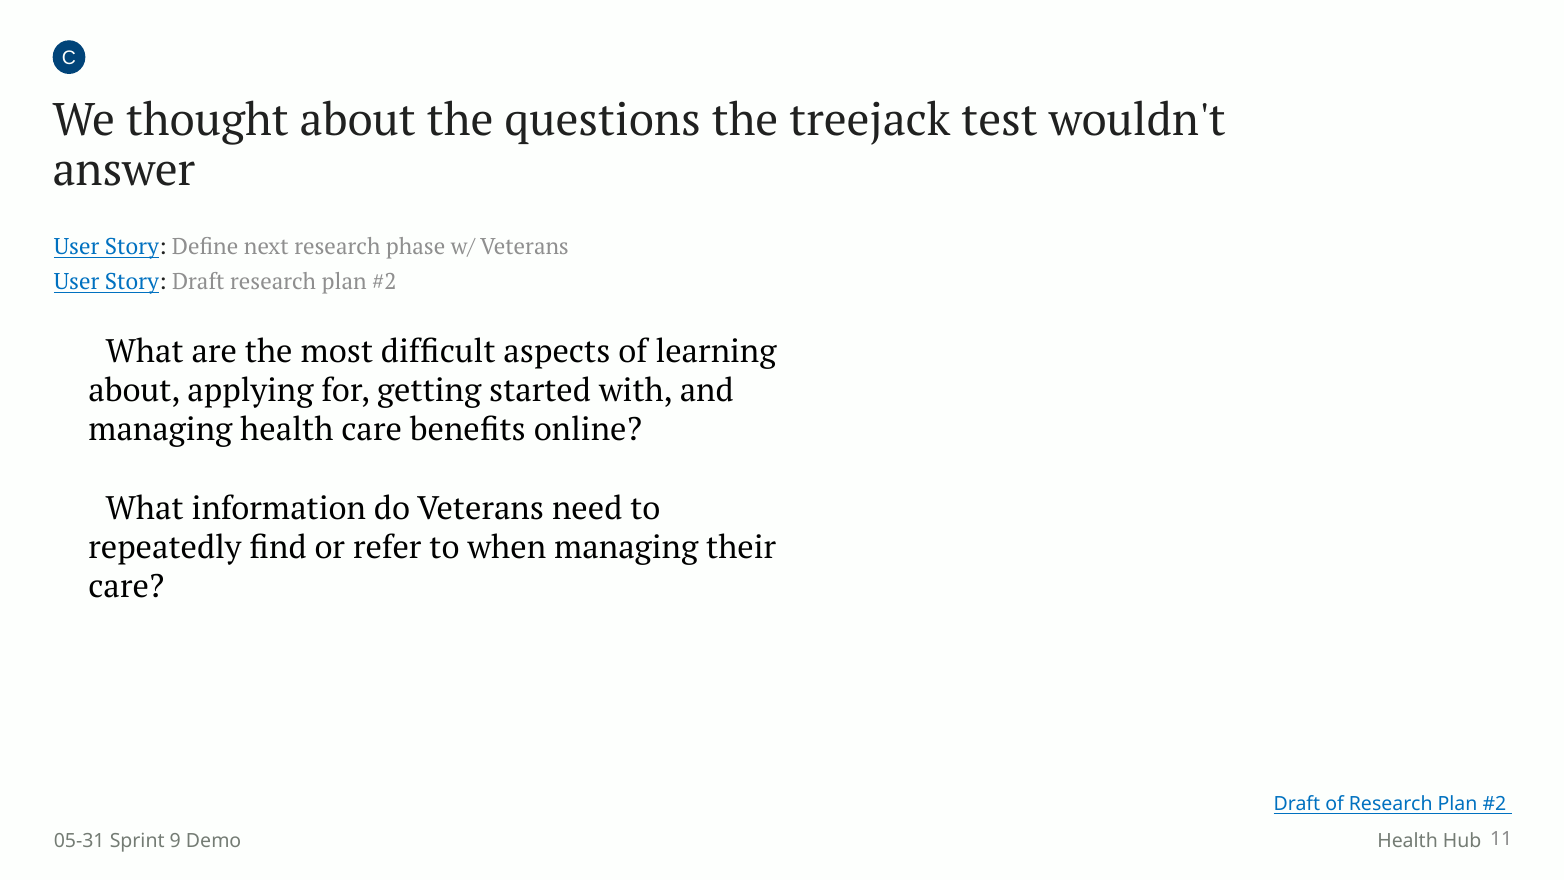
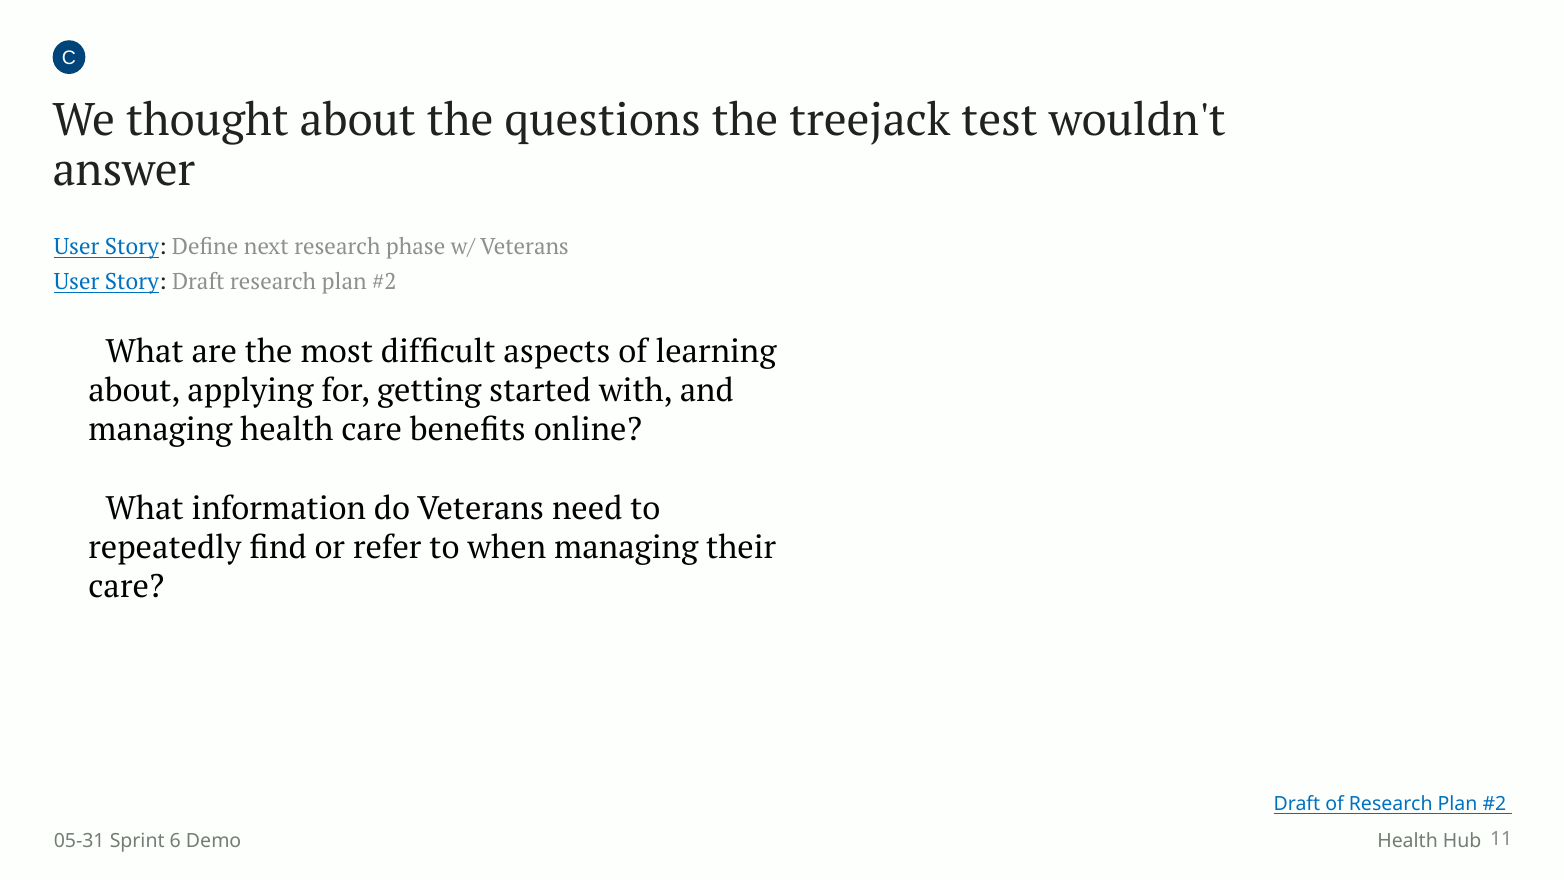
9: 9 -> 6
